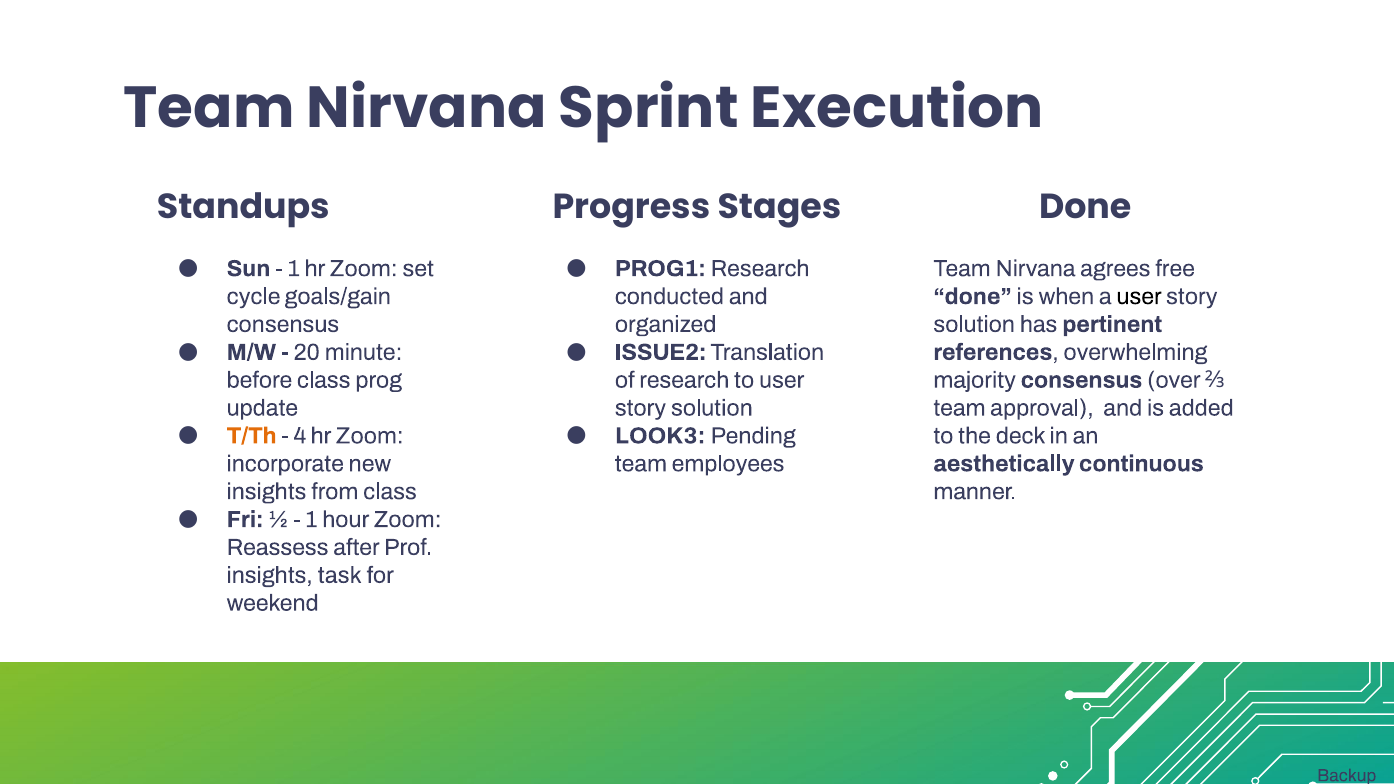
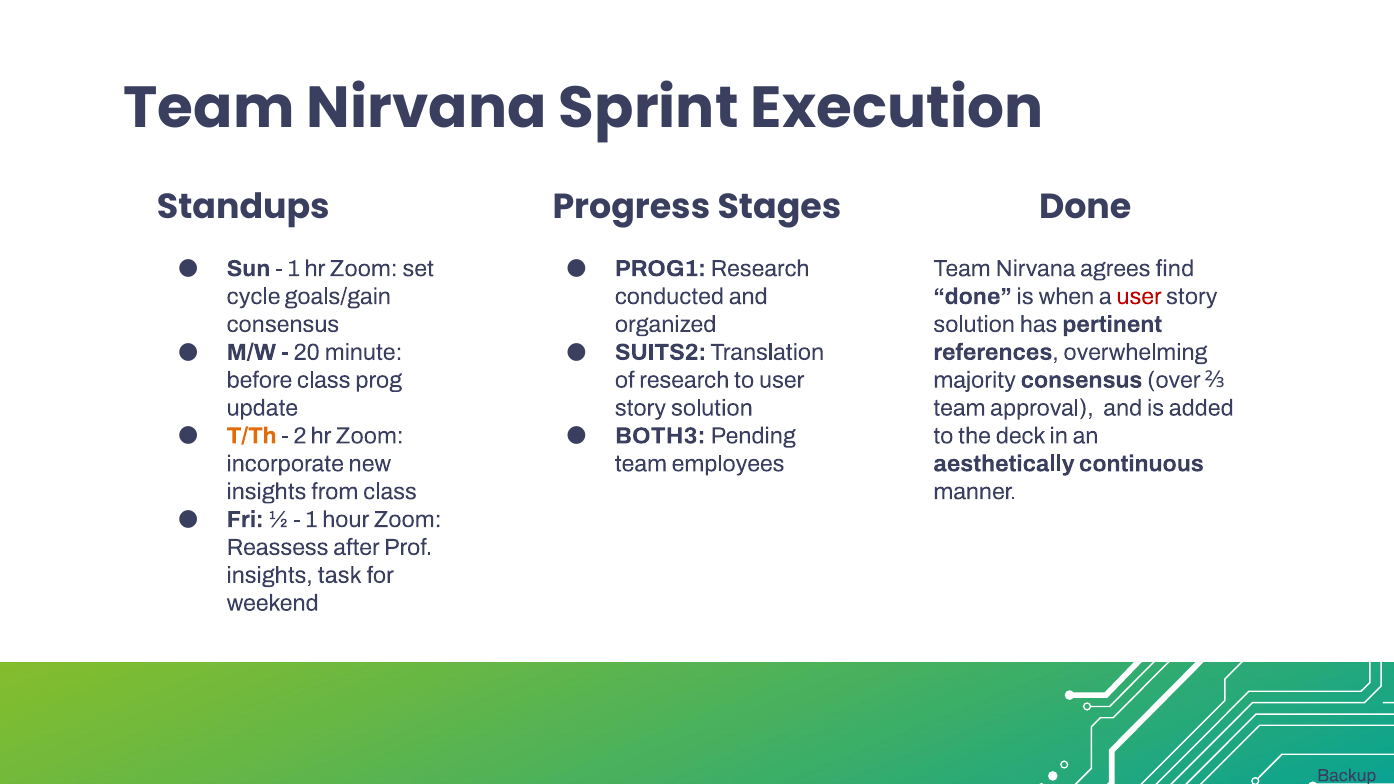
free: free -> find
user at (1139, 296) colour: black -> red
ISSUE2: ISSUE2 -> SUITS2
4: 4 -> 2
LOOK3: LOOK3 -> BOTH3
